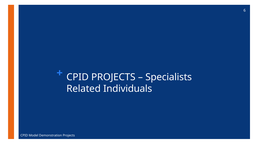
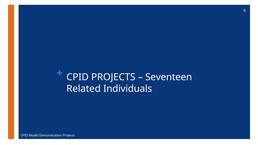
Specialists: Specialists -> Seventeen
